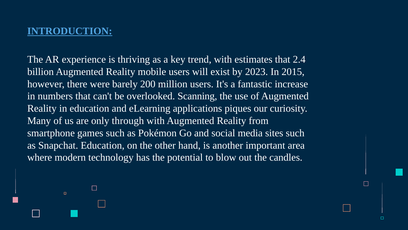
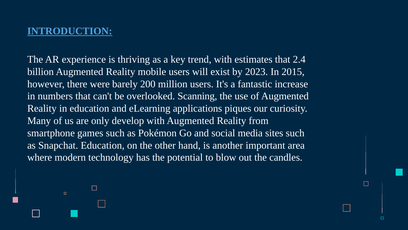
through: through -> develop
